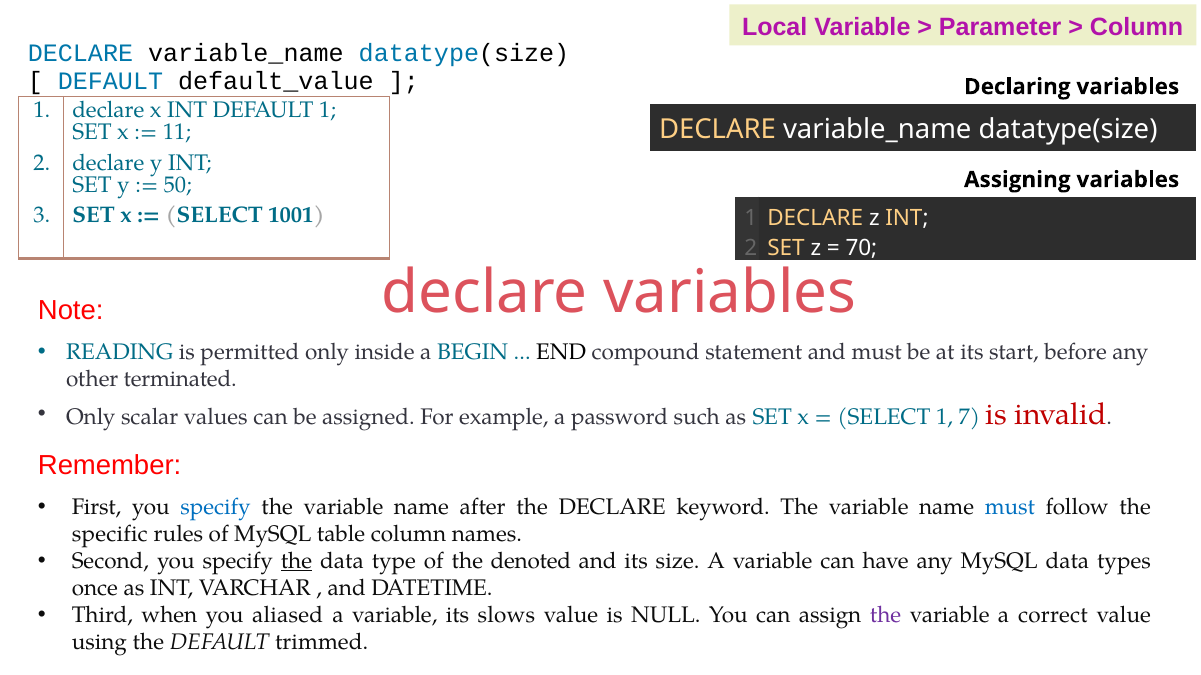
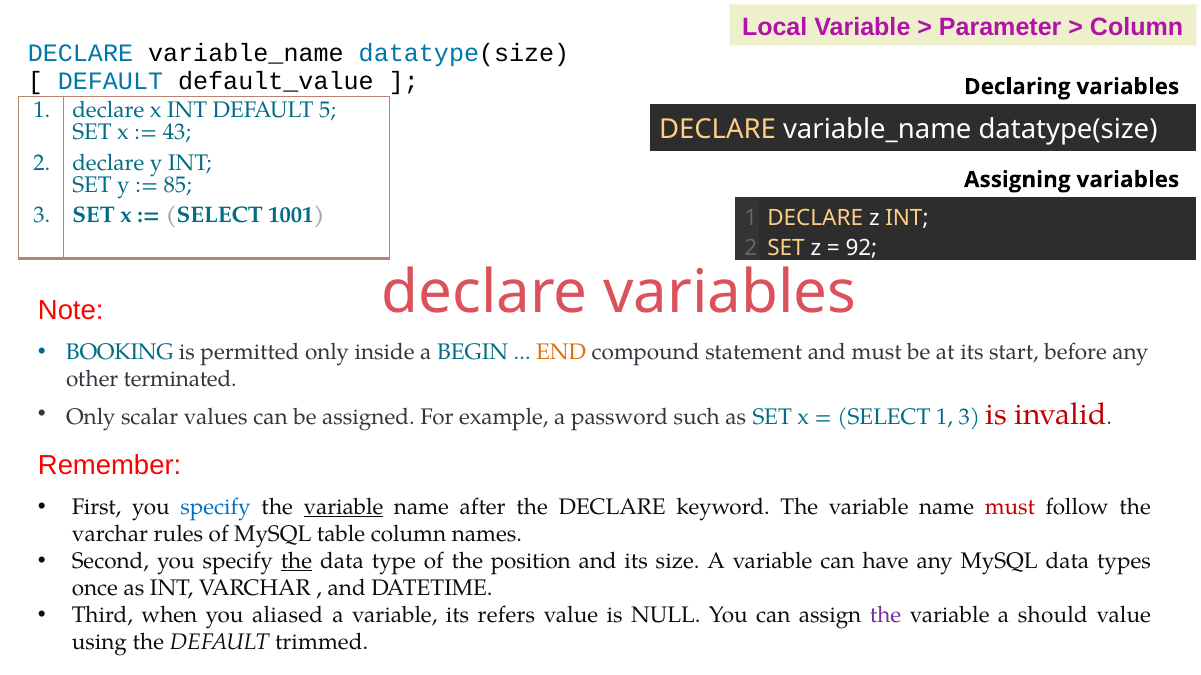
DEFAULT 1: 1 -> 5
11: 11 -> 43
50: 50 -> 85
70: 70 -> 92
READING: READING -> BOOKING
END colour: black -> orange
1 7: 7 -> 3
variable at (343, 507) underline: none -> present
must at (1010, 507) colour: blue -> red
specific at (110, 534): specific -> varchar
denoted: denoted -> position
slows: slows -> refers
correct: correct -> should
